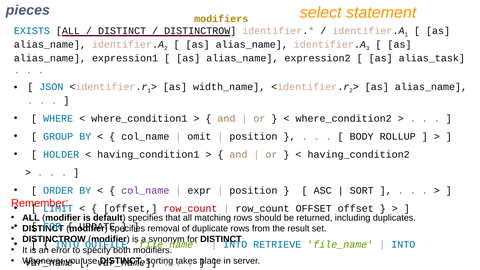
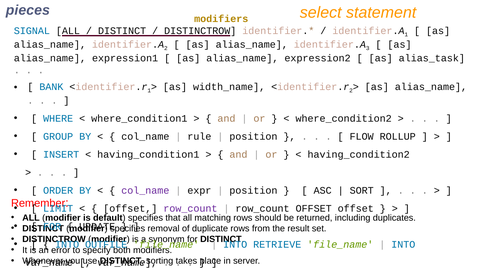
EXISTS: EXISTS -> SIGNAL
JSON: JSON -> BANK
omit: omit -> rule
BODY: BODY -> FLOW
HOLDER: HOLDER -> INSERT
row_count at (190, 208) colour: red -> purple
